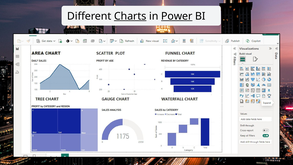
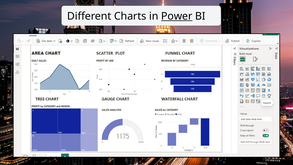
Charts underline: present -> none
